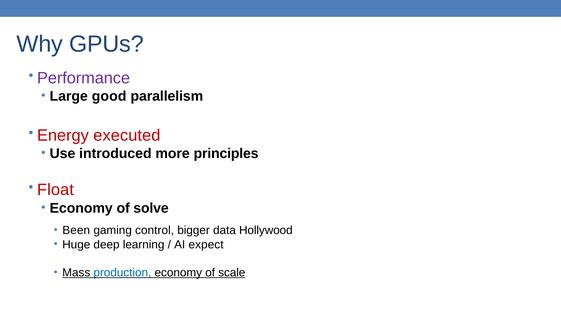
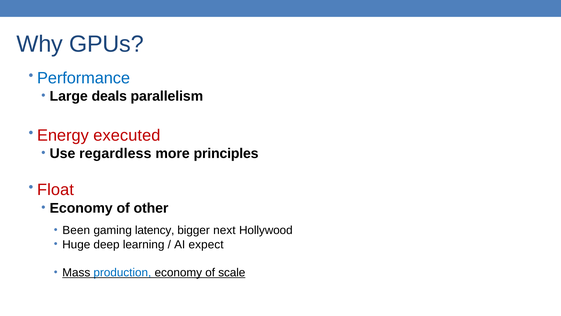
Performance colour: purple -> blue
good: good -> deals
introduced: introduced -> regardless
solve: solve -> other
control: control -> latency
data: data -> next
